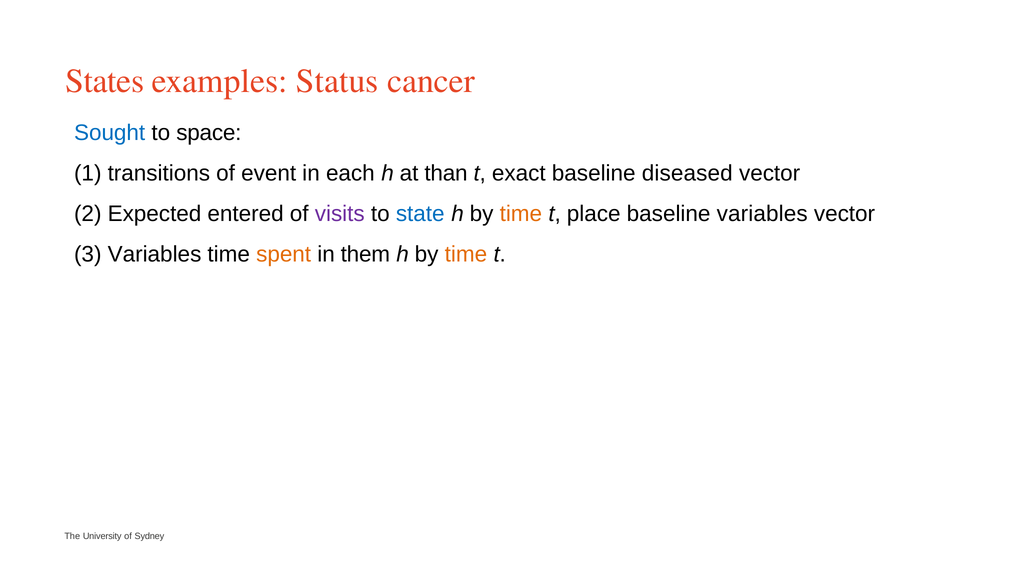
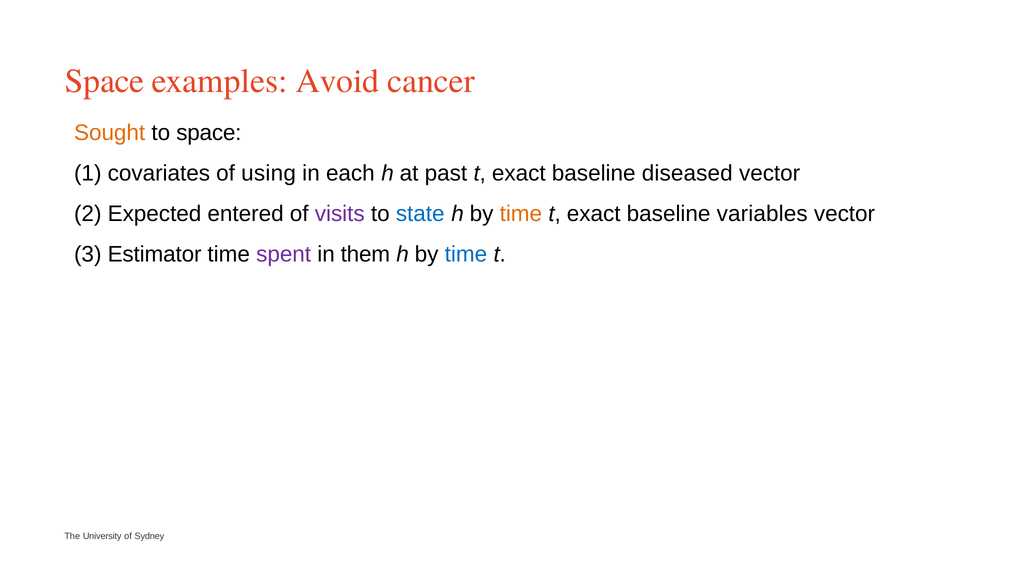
States at (105, 81): States -> Space
Status: Status -> Avoid
Sought colour: blue -> orange
transitions: transitions -> covariates
event: event -> using
than: than -> past
place at (594, 214): place -> exact
3 Variables: Variables -> Estimator
spent colour: orange -> purple
time at (466, 254) colour: orange -> blue
